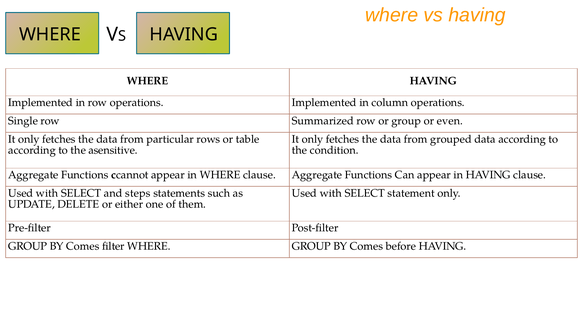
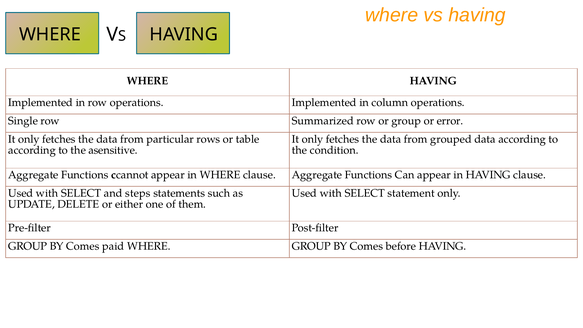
even: even -> error
filter: filter -> paid
